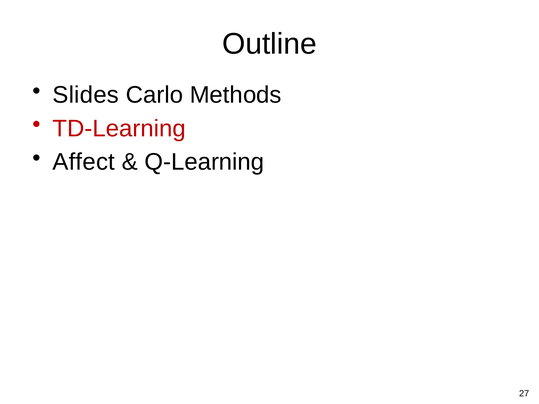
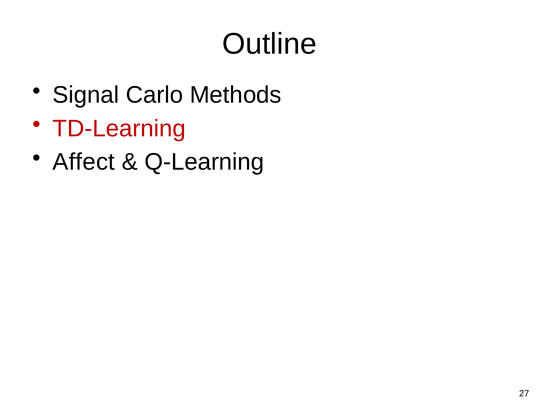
Slides: Slides -> Signal
